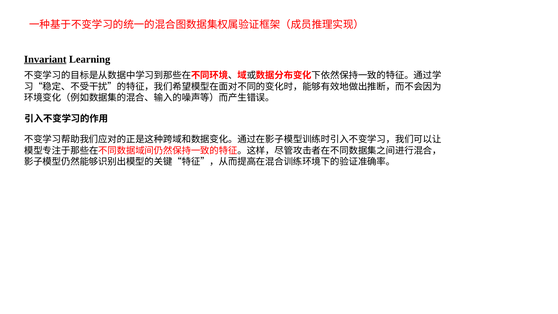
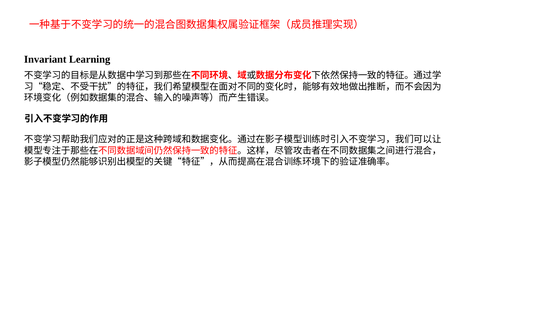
Invariant underline: present -> none
